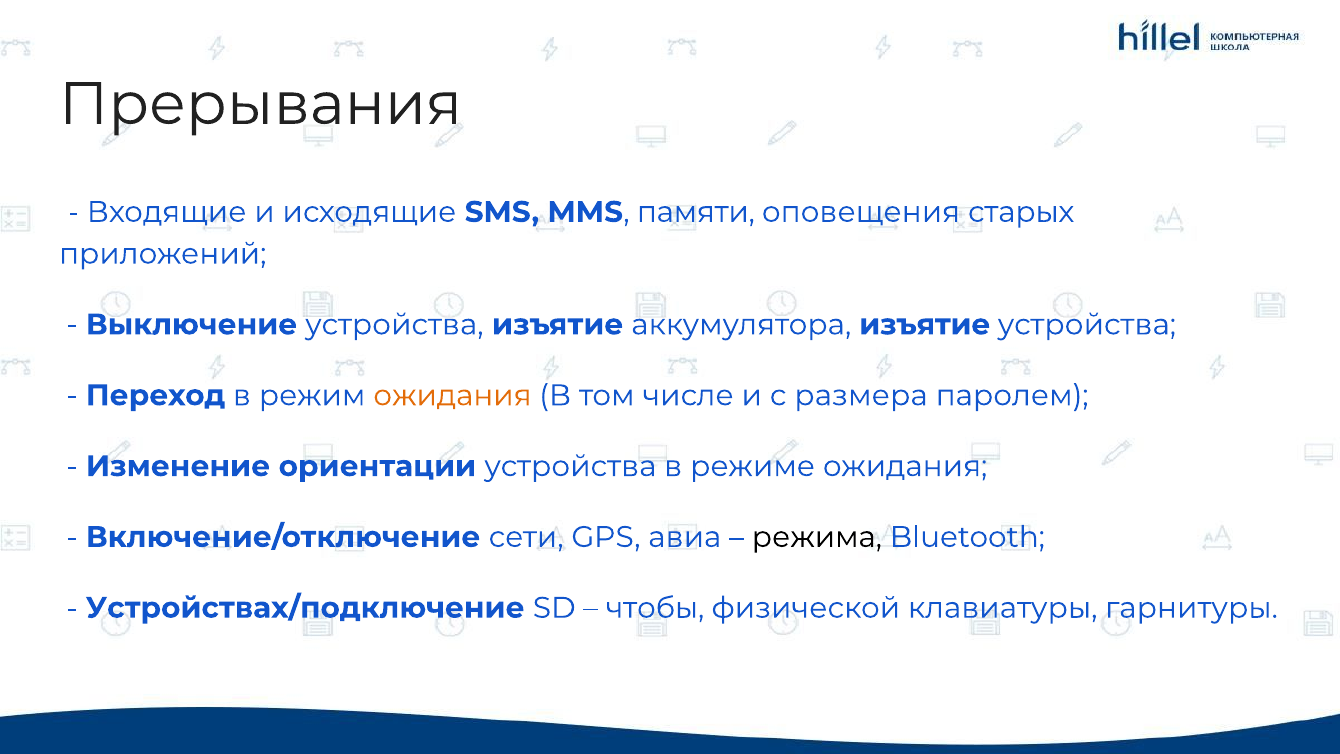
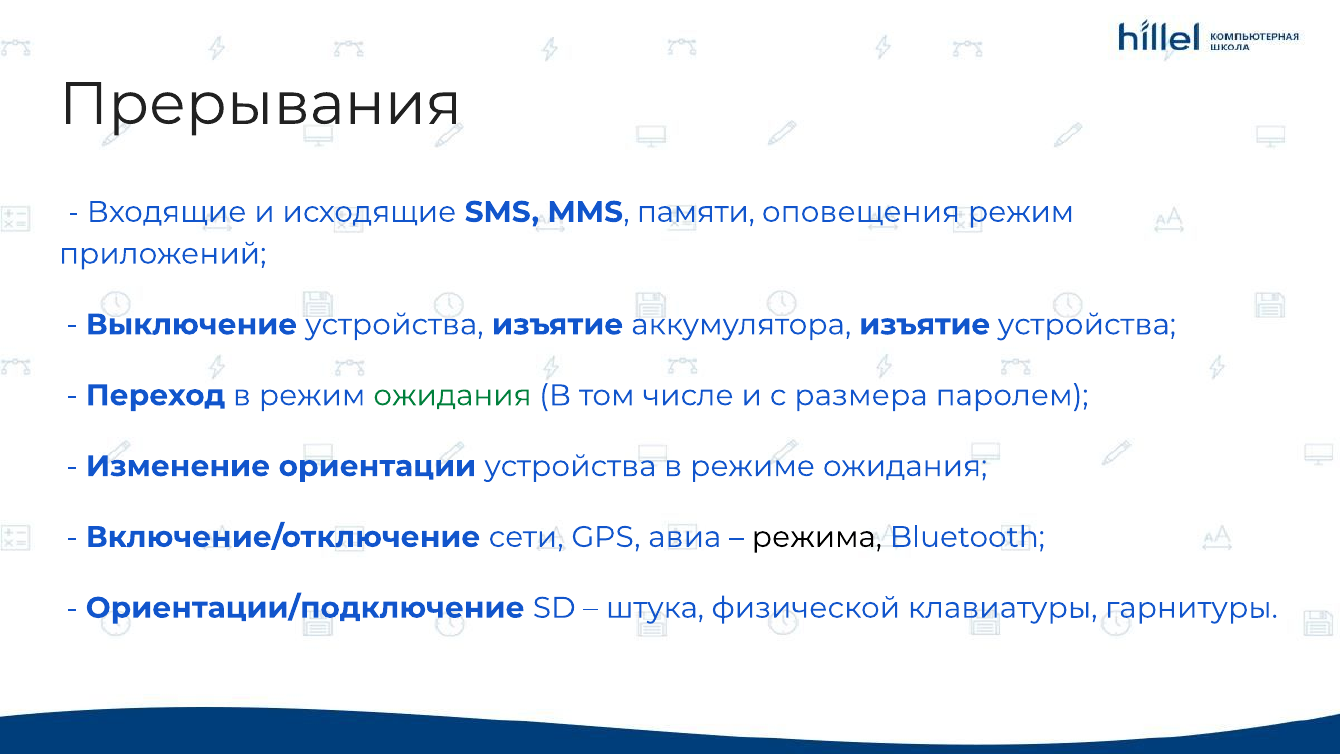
оповещения старых: старых -> режим
ожидания at (452, 395) colour: orange -> green
Устройствах/подключение: Устройствах/подключение -> Ориентации/подключение
чтобы: чтобы -> штука
